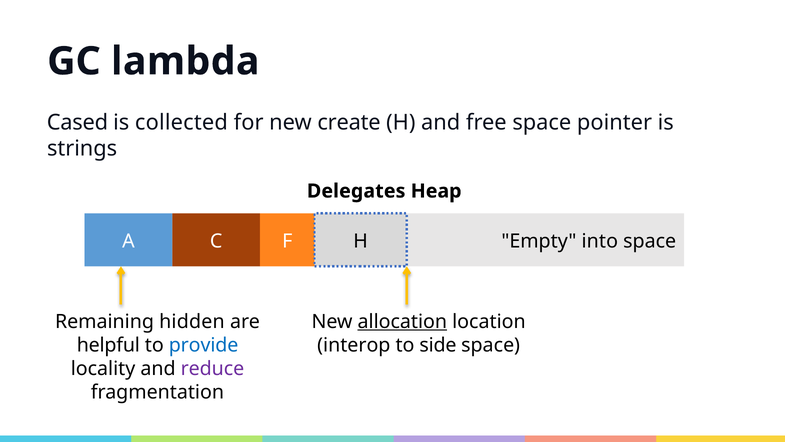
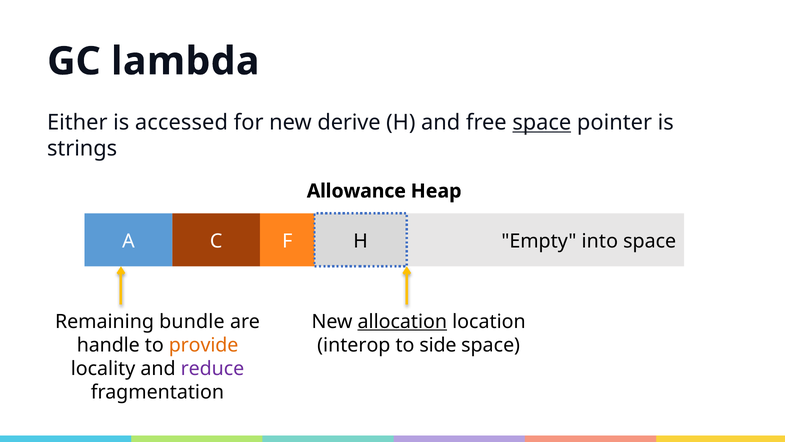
Cased: Cased -> Either
collected: collected -> accessed
create: create -> derive
space at (542, 122) underline: none -> present
Delegates: Delegates -> Allowance
hidden: hidden -> bundle
helpful: helpful -> handle
provide colour: blue -> orange
